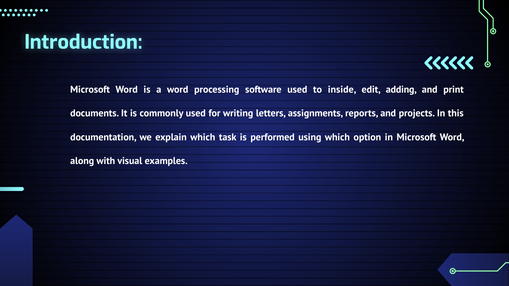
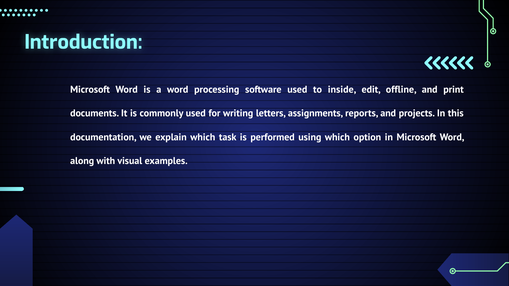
adding: adding -> offline
